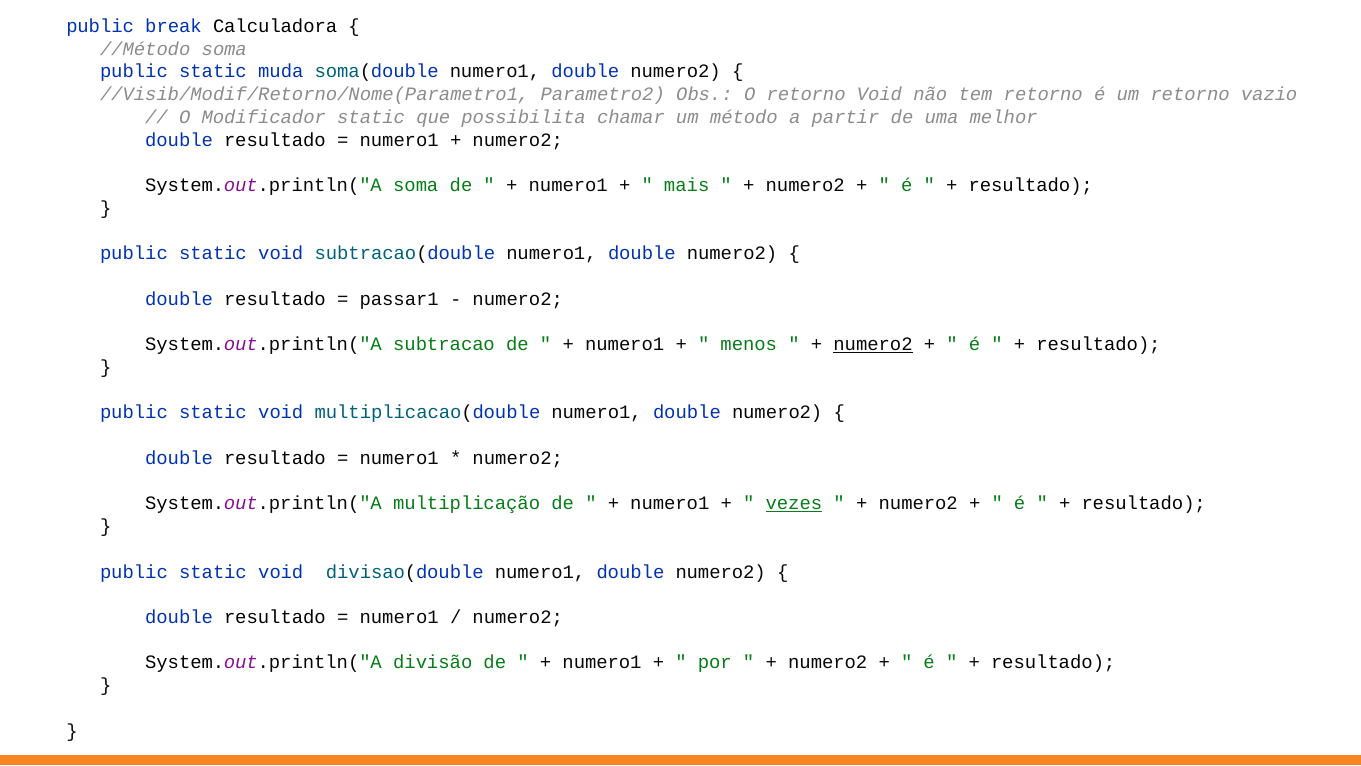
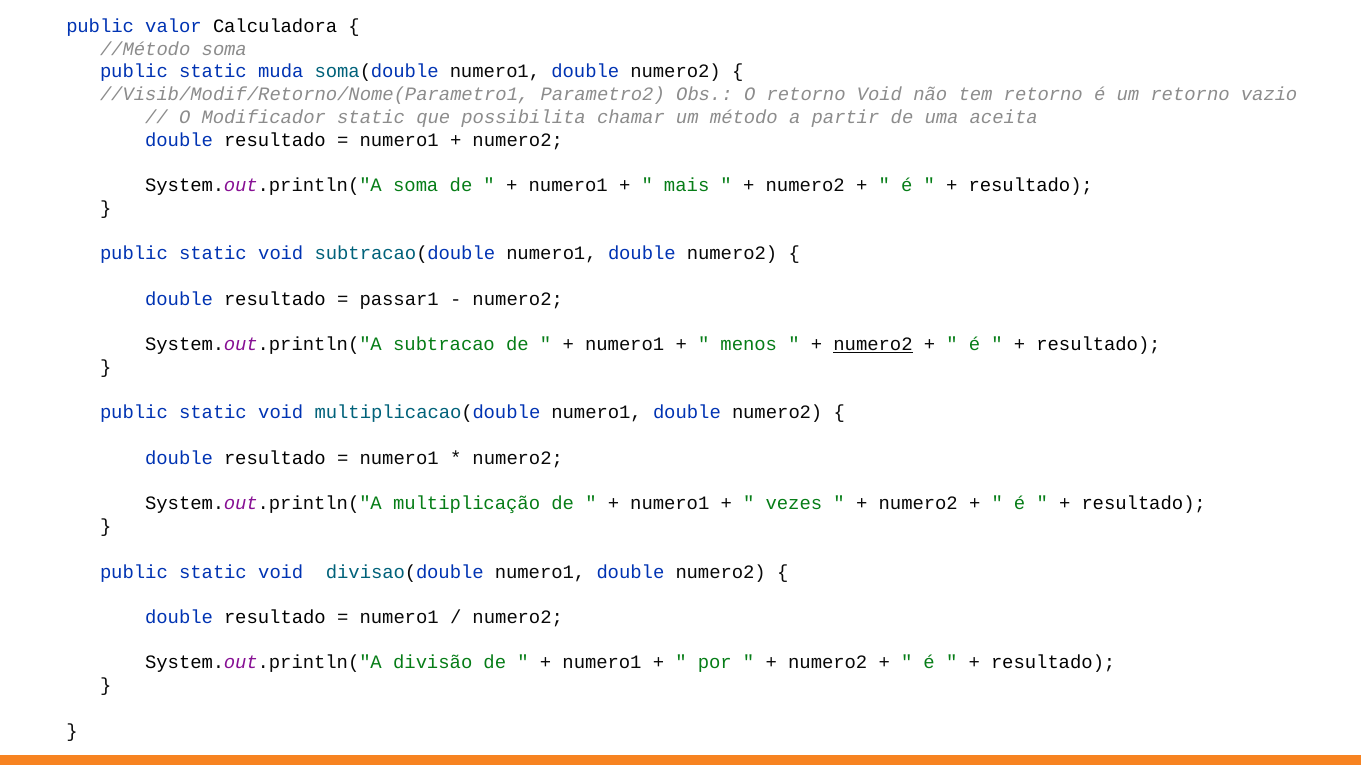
break: break -> valor
melhor: melhor -> aceita
vezes underline: present -> none
